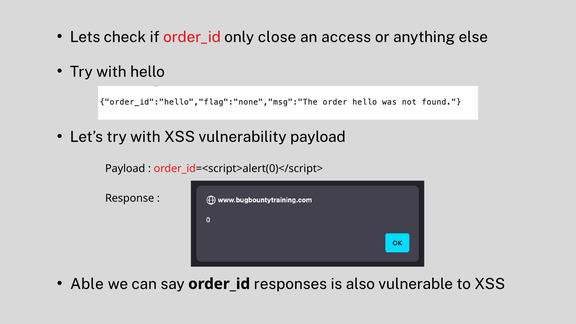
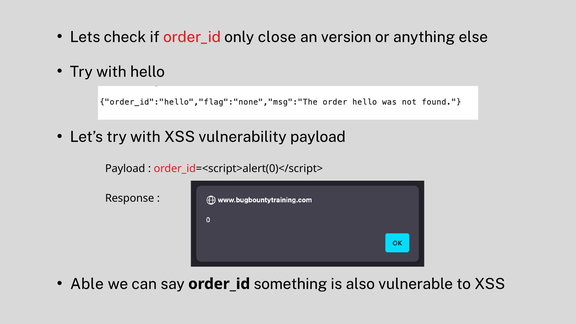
access: access -> version
responses: responses -> something
